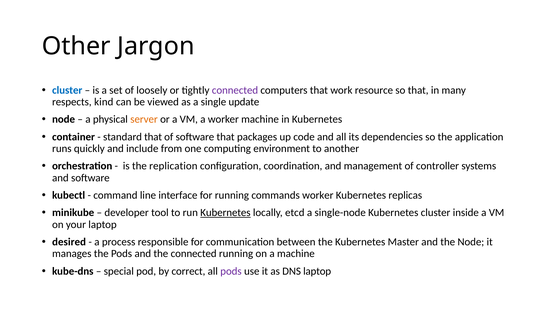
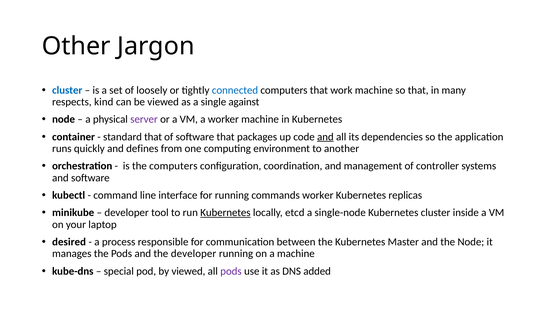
connected at (235, 90) colour: purple -> blue
work resource: resource -> machine
update: update -> against
server colour: orange -> purple
and at (325, 137) underline: none -> present
include: include -> defines
the replication: replication -> computers
the connected: connected -> developer
by correct: correct -> viewed
DNS laptop: laptop -> added
